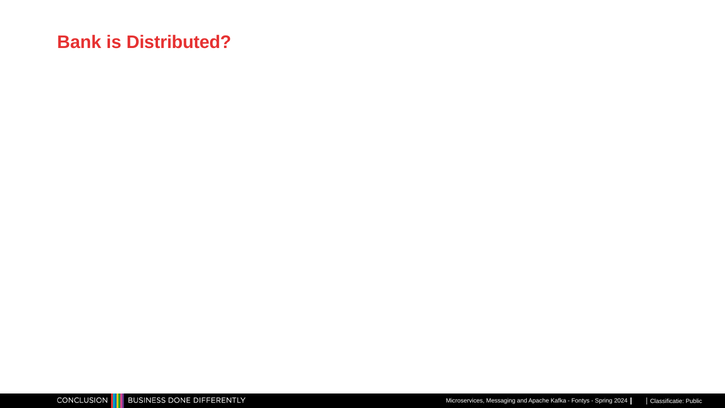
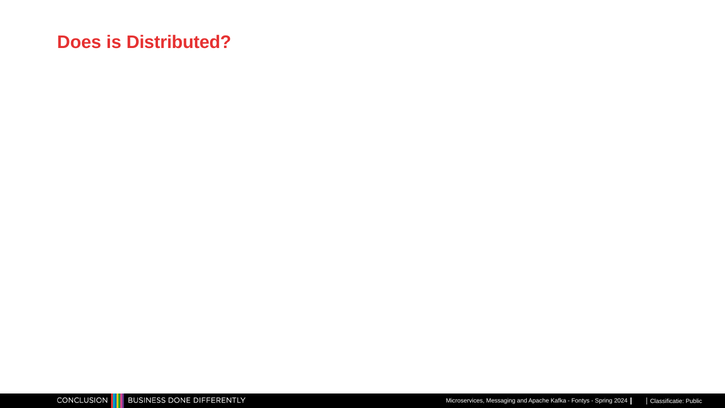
Bank: Bank -> Does
